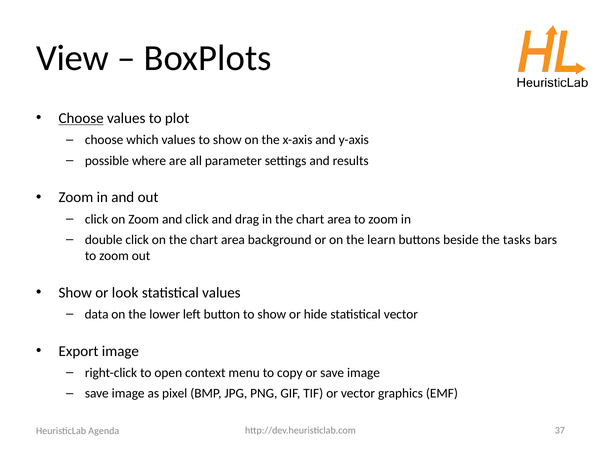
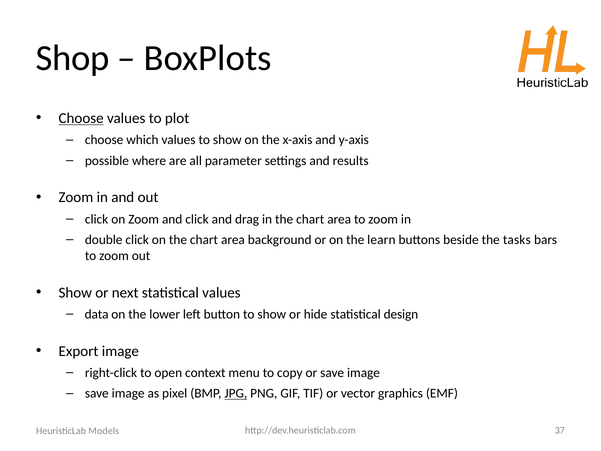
View: View -> Shop
look: look -> next
statistical vector: vector -> design
JPG underline: none -> present
Agenda: Agenda -> Models
